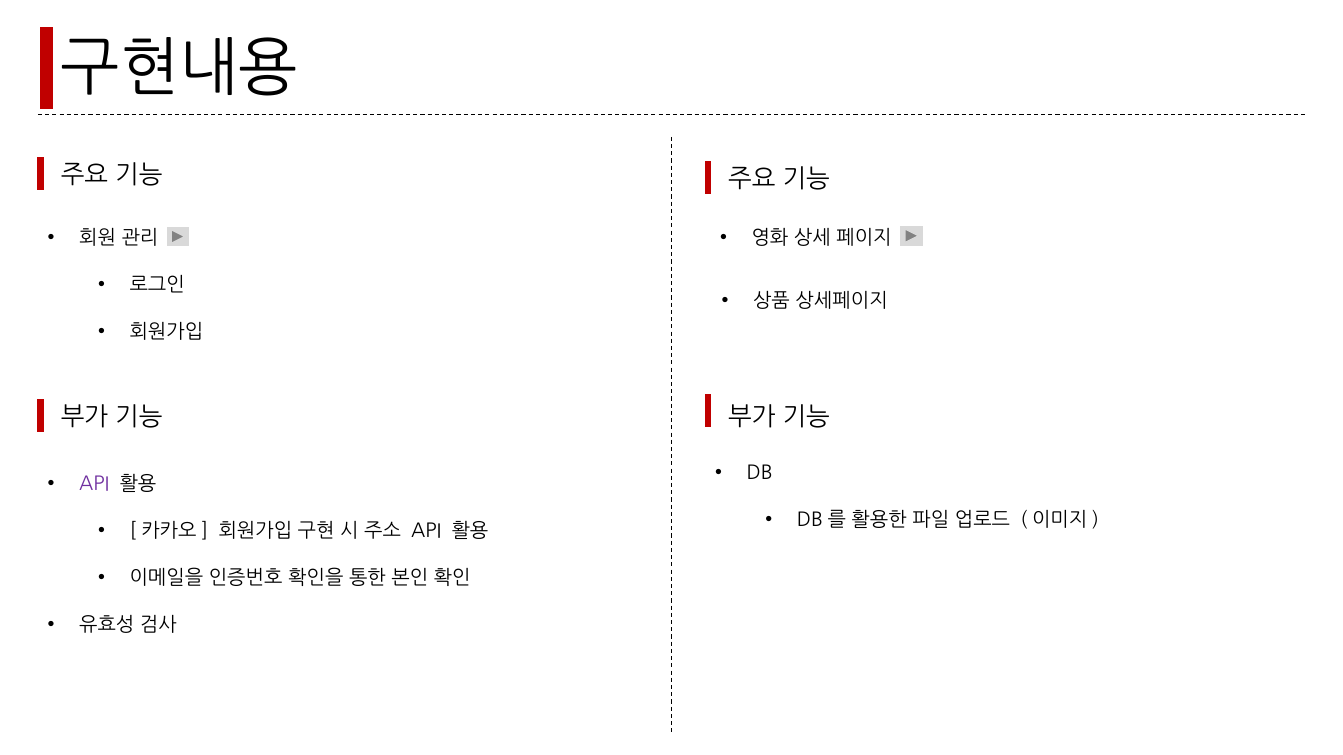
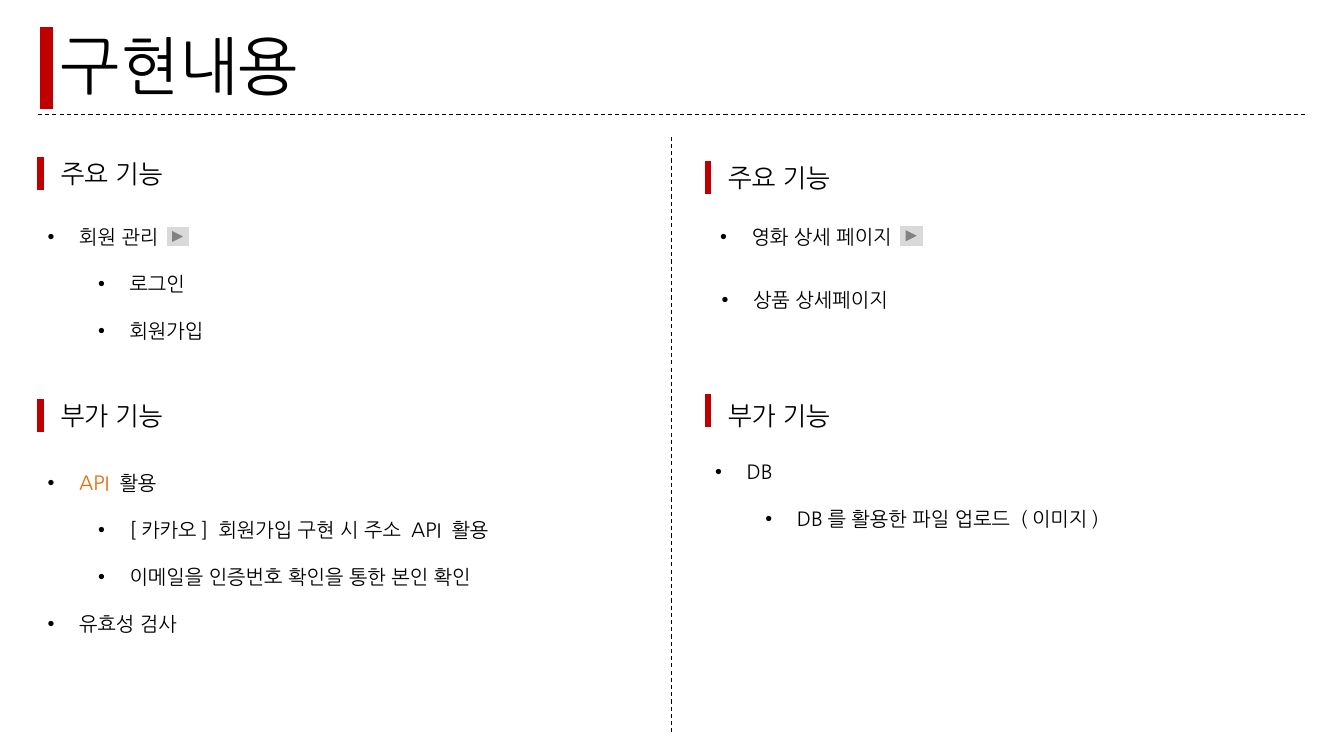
API at (94, 484) colour: purple -> orange
